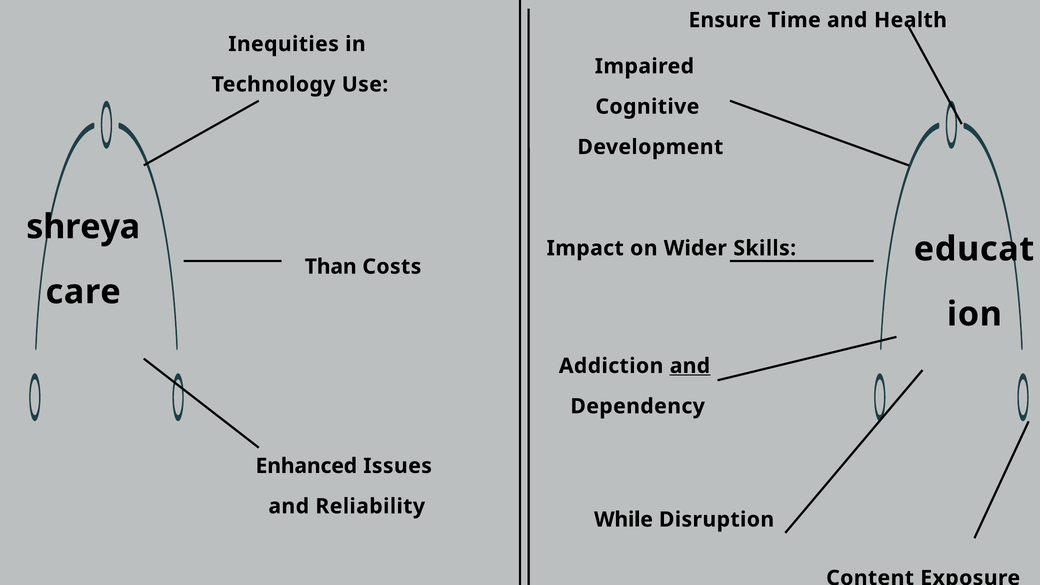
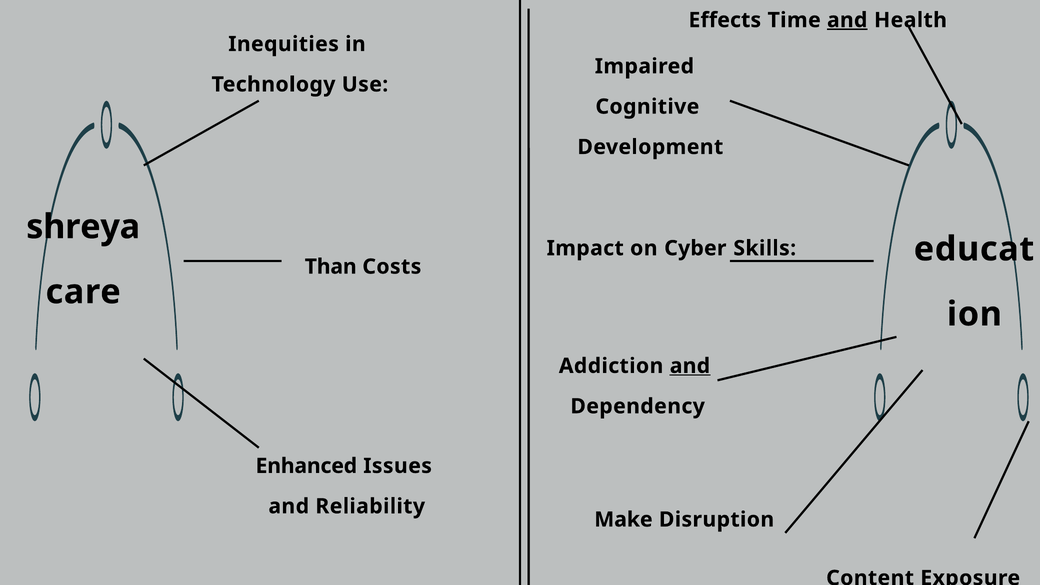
Ensure: Ensure -> Effects
and at (847, 20) underline: none -> present
Wider: Wider -> Cyber
While: While -> Make
